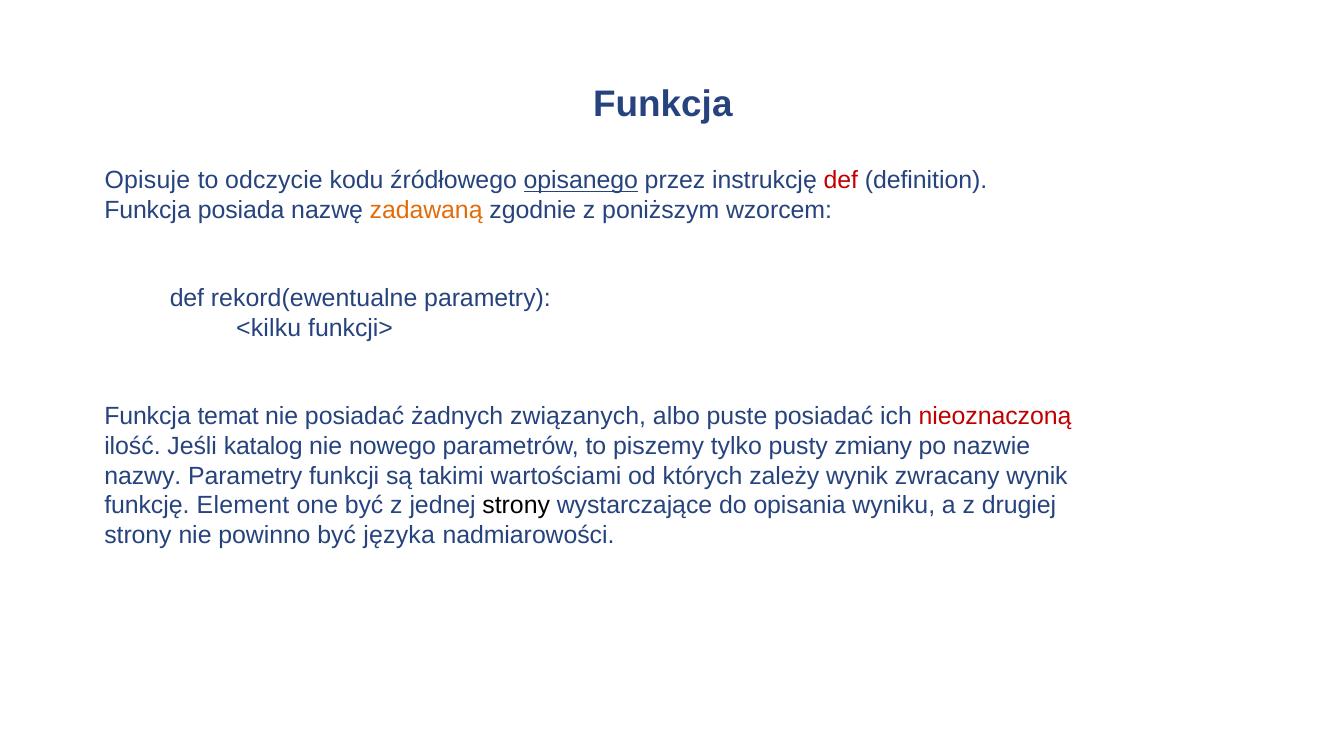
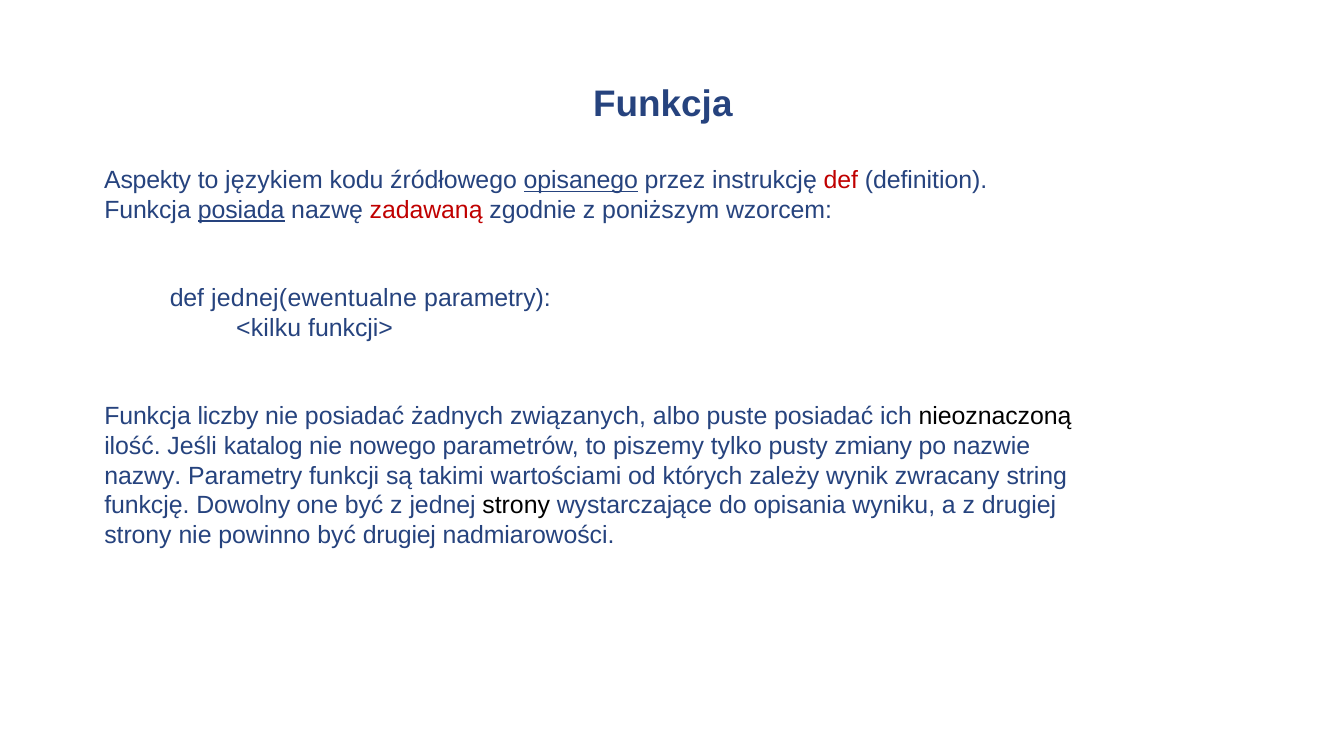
Opisuje: Opisuje -> Aspekty
odczycie: odczycie -> językiem
posiada underline: none -> present
zadawaną colour: orange -> red
rekord(ewentualne: rekord(ewentualne -> jednej(ewentualne
temat: temat -> liczby
nieoznaczoną colour: red -> black
zwracany wynik: wynik -> string
Element: Element -> Dowolny
być języka: języka -> drugiej
